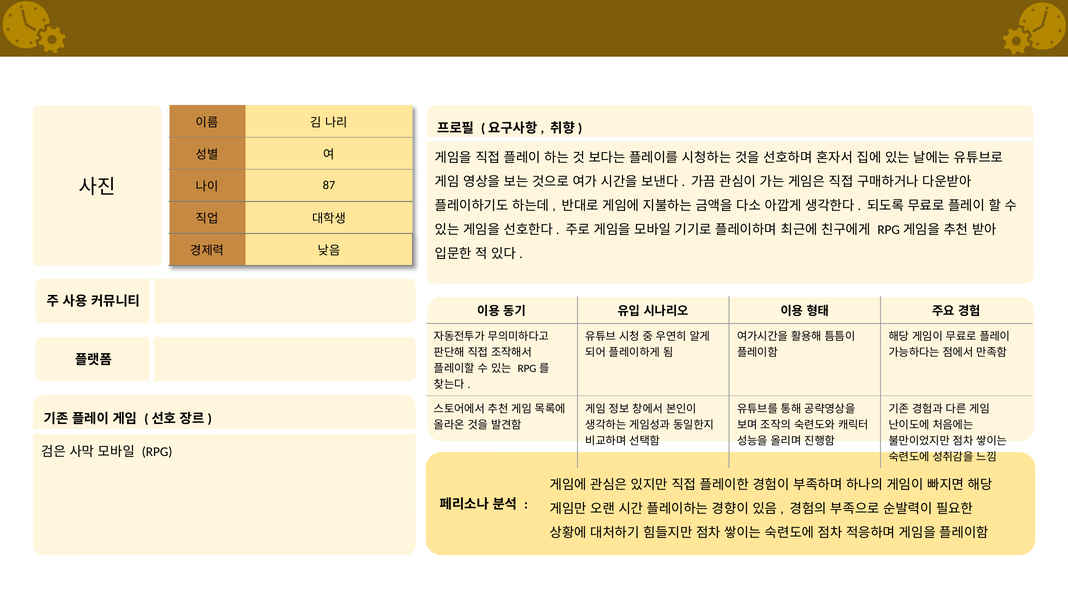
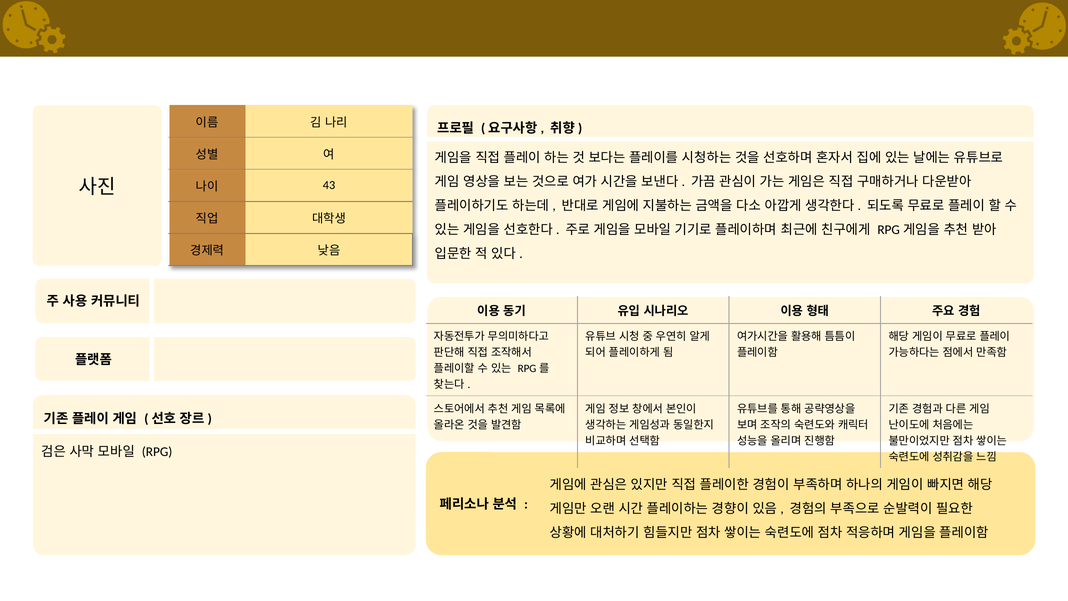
87: 87 -> 43
